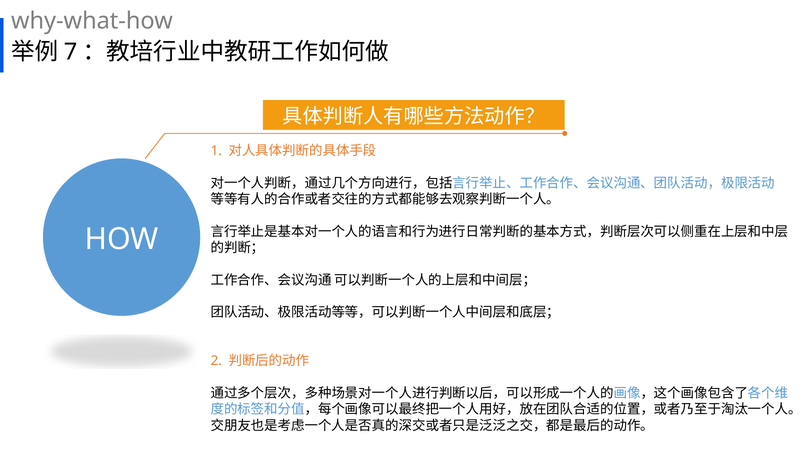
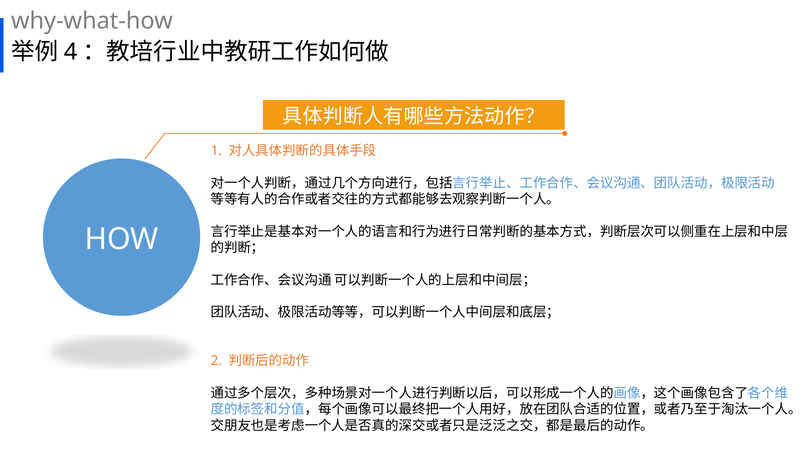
7: 7 -> 4
